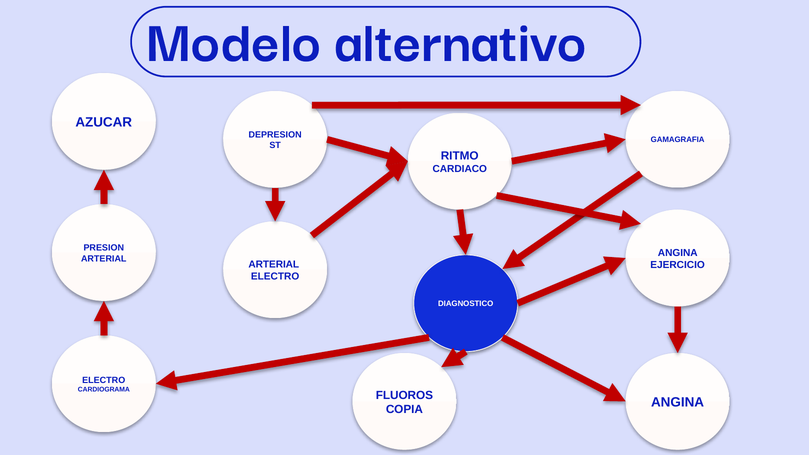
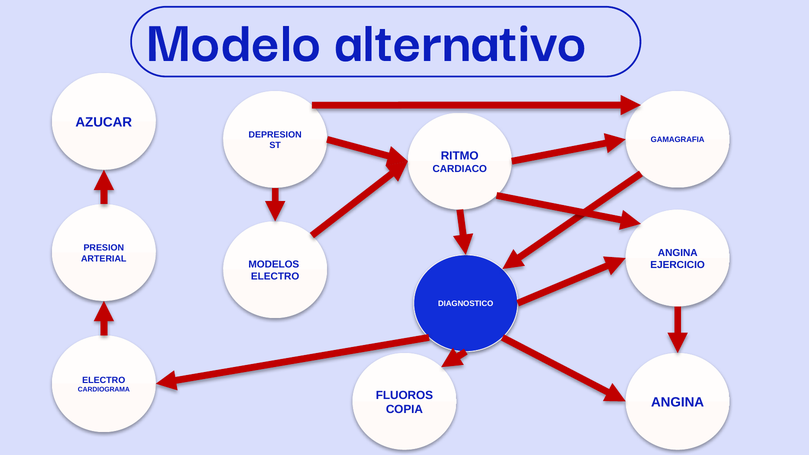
ARTERIAL at (274, 264): ARTERIAL -> MODELOS
